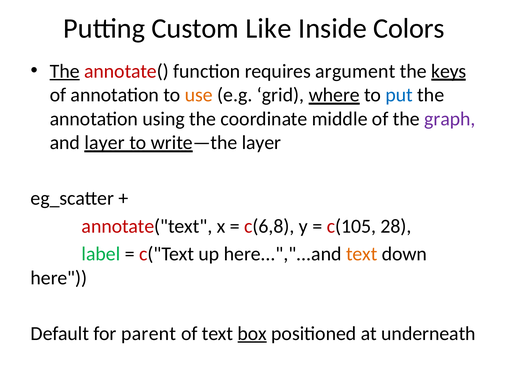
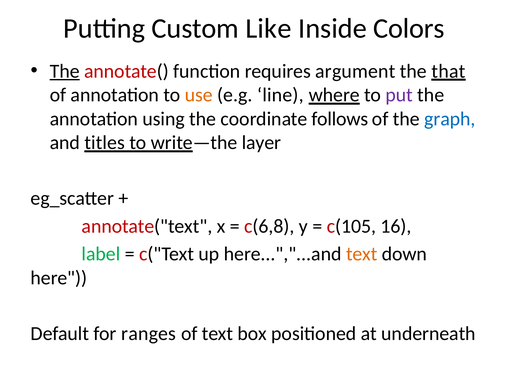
keys: keys -> that
grid: grid -> line
put colour: blue -> purple
middle: middle -> follows
graph colour: purple -> blue
and layer: layer -> titles
28: 28 -> 16
parent: parent -> ranges
box underline: present -> none
